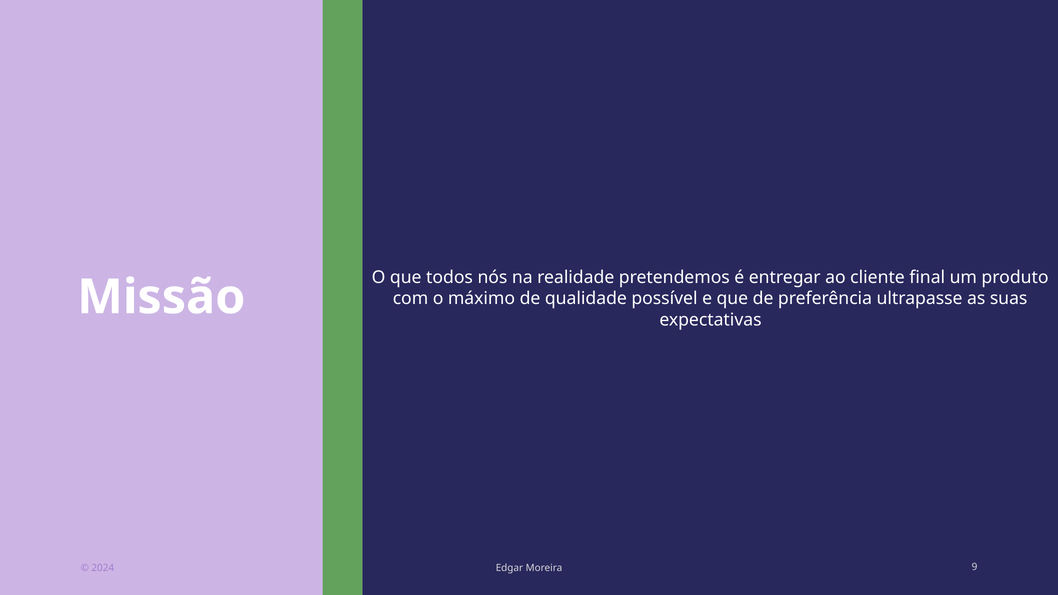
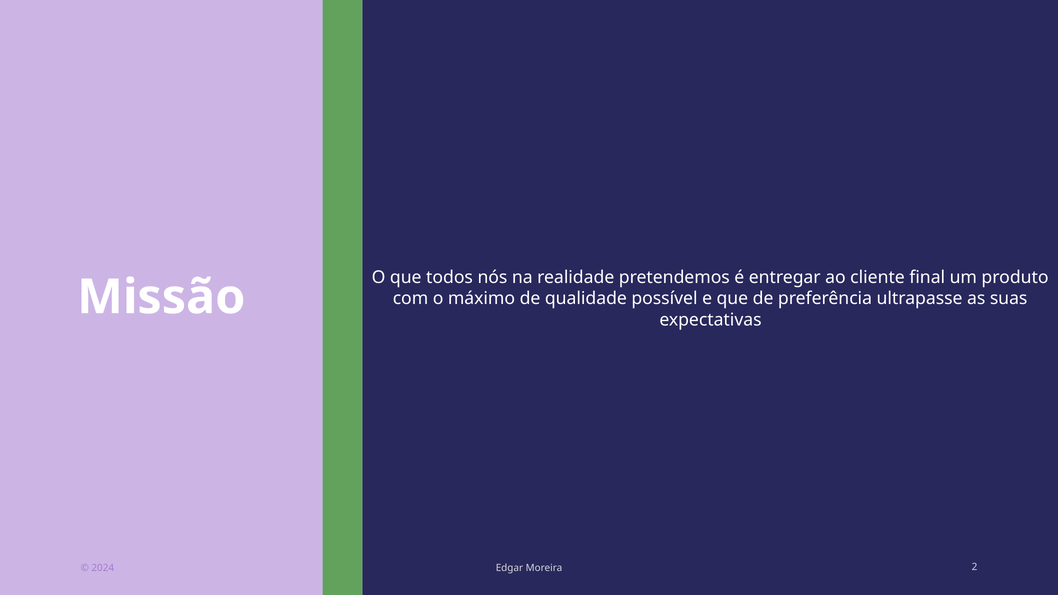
9: 9 -> 2
